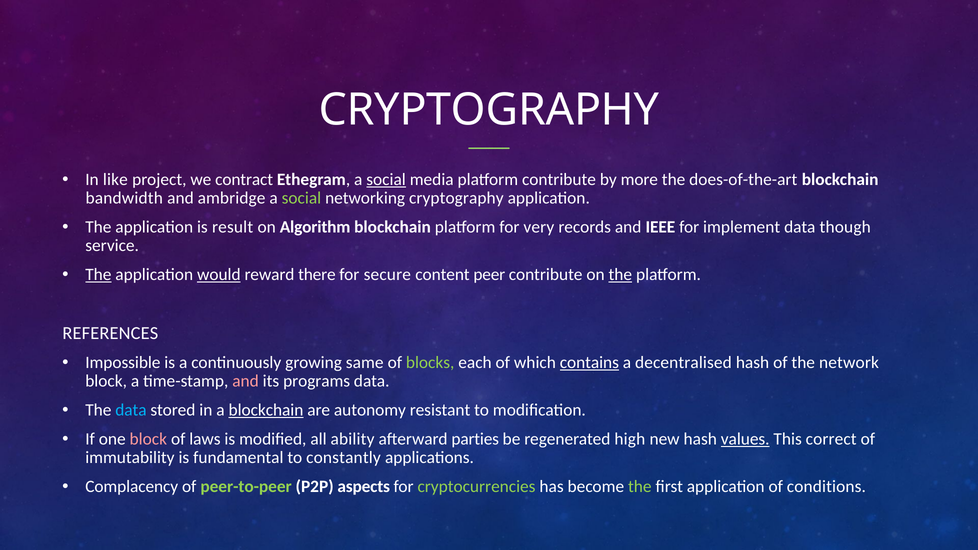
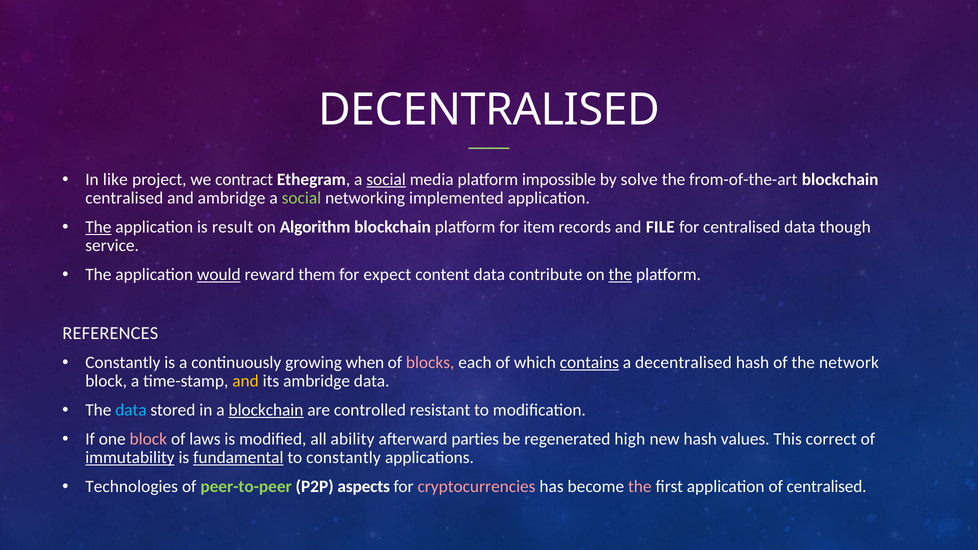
CRYPTOGRAPHY at (489, 110): CRYPTOGRAPHY -> DECENTRALISED
platform contribute: contribute -> impossible
more: more -> solve
does-of-the-art: does-of-the-art -> from-of-the-art
bandwidth at (124, 198): bandwidth -> centralised
networking cryptography: cryptography -> implemented
The at (98, 227) underline: none -> present
very: very -> item
IEEE: IEEE -> FILE
for implement: implement -> centralised
The at (98, 275) underline: present -> none
there: there -> them
secure: secure -> expect
content peer: peer -> data
Impossible at (123, 363): Impossible -> Constantly
same: same -> when
blocks colour: light green -> pink
and at (246, 381) colour: pink -> yellow
its programs: programs -> ambridge
autonomy: autonomy -> controlled
values underline: present -> none
immutability underline: none -> present
fundamental underline: none -> present
Complacency: Complacency -> Technologies
cryptocurrencies colour: light green -> pink
the at (640, 487) colour: light green -> pink
of conditions: conditions -> centralised
